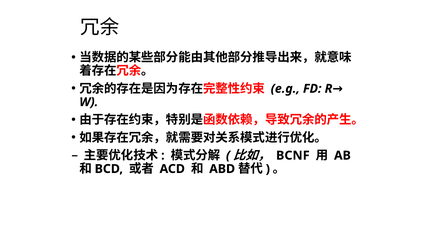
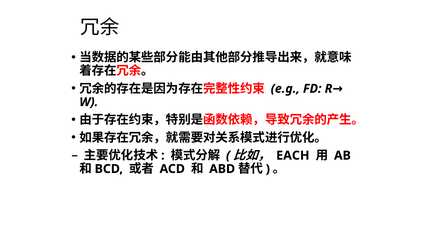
BCNF: BCNF -> EACH
